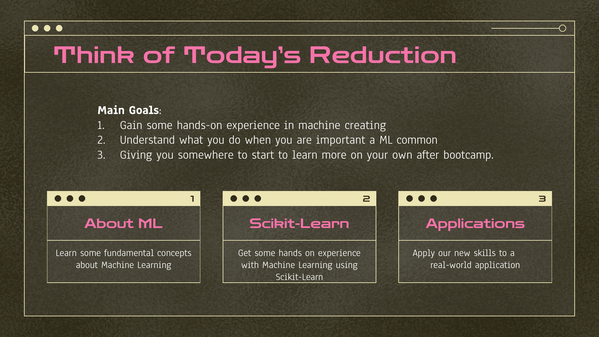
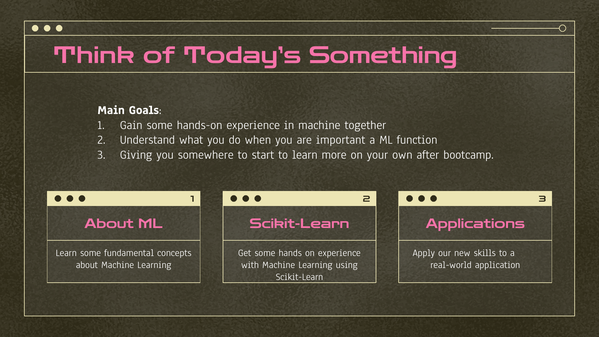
Reduction: Reduction -> Something
creating: creating -> together
common: common -> function
